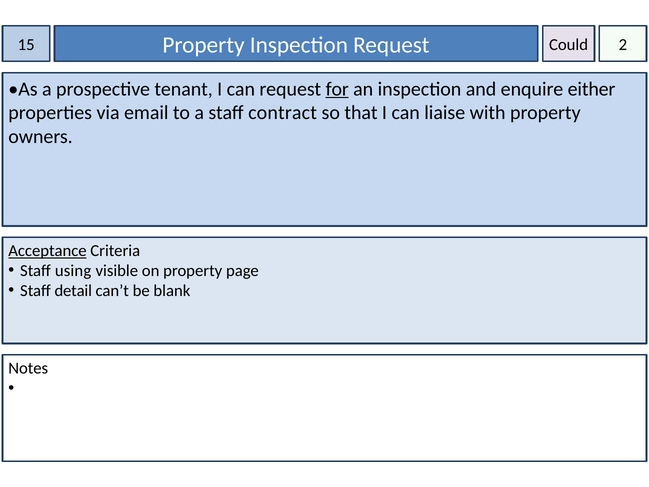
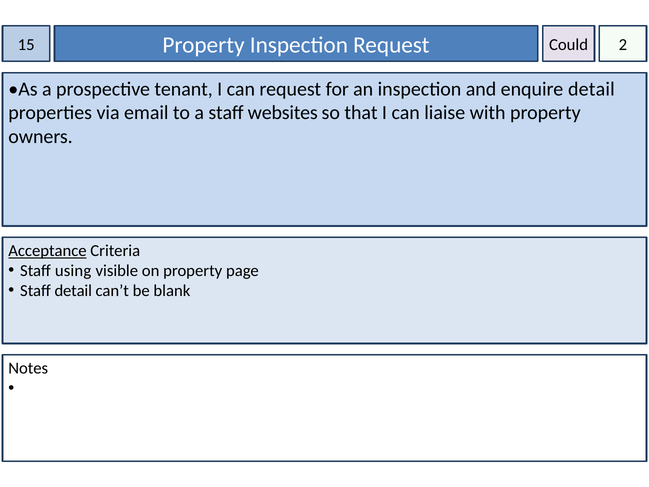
for underline: present -> none
enquire either: either -> detail
contract: contract -> websites
